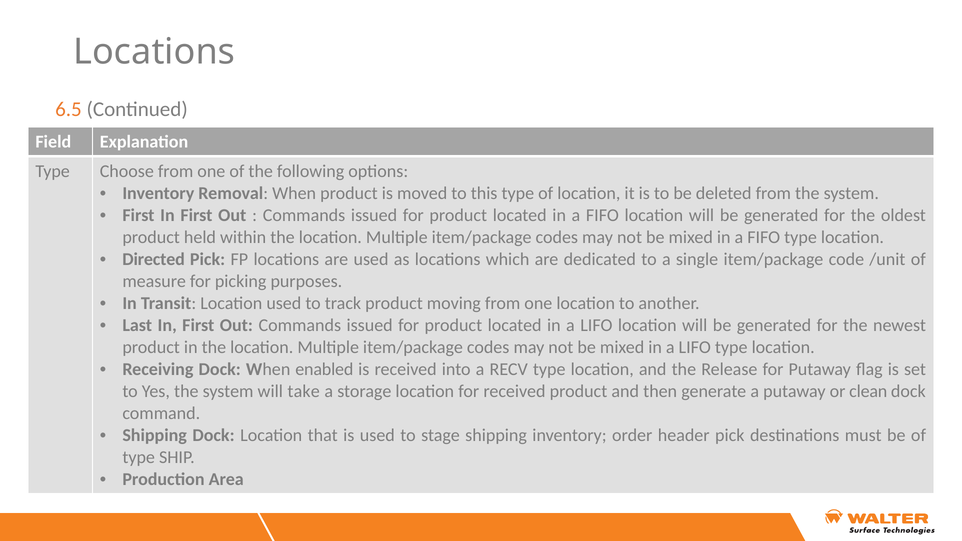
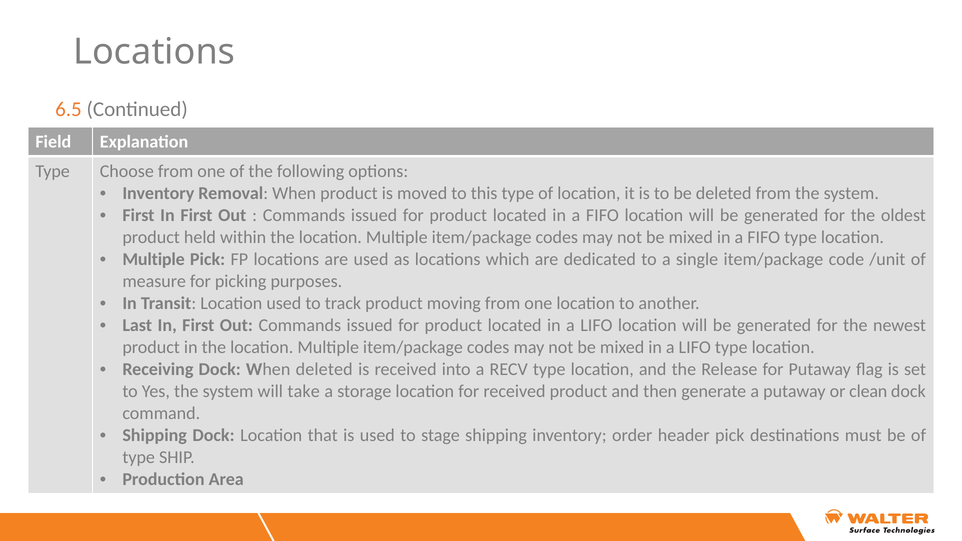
Directed at (154, 259): Directed -> Multiple
When enabled: enabled -> deleted
